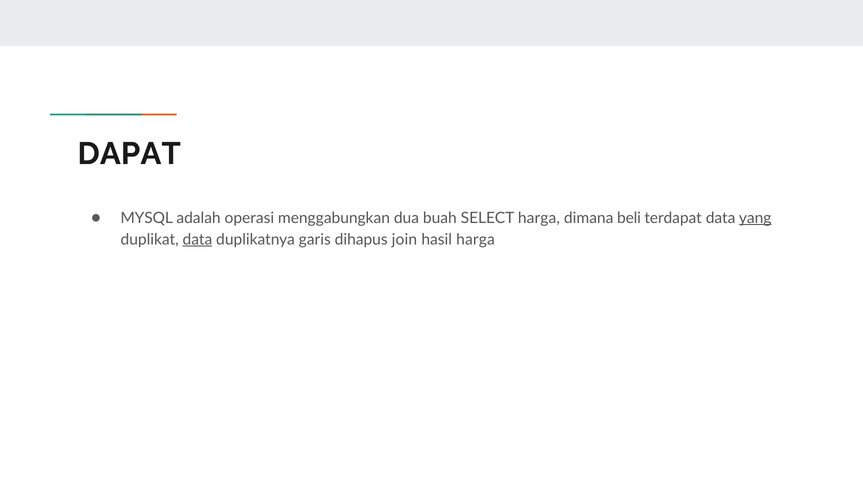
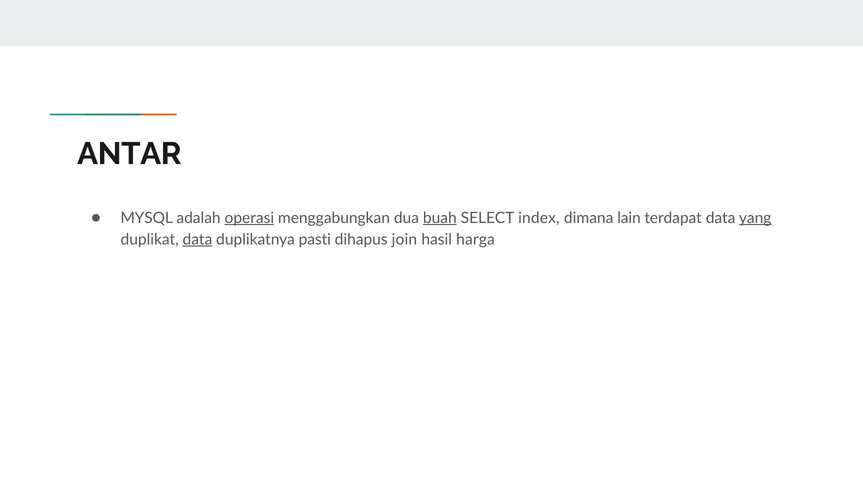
DAPAT: DAPAT -> ANTAR
operasi underline: none -> present
buah underline: none -> present
SELECT harga: harga -> index
beli: beli -> lain
garis: garis -> pasti
